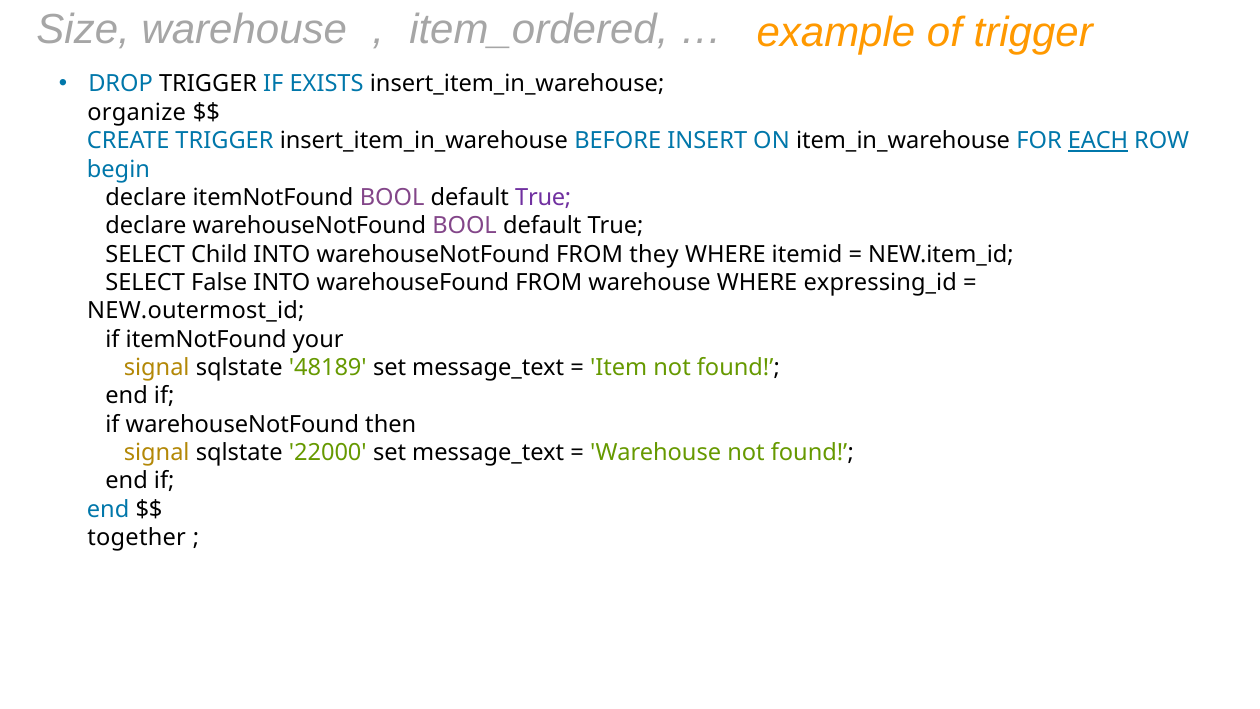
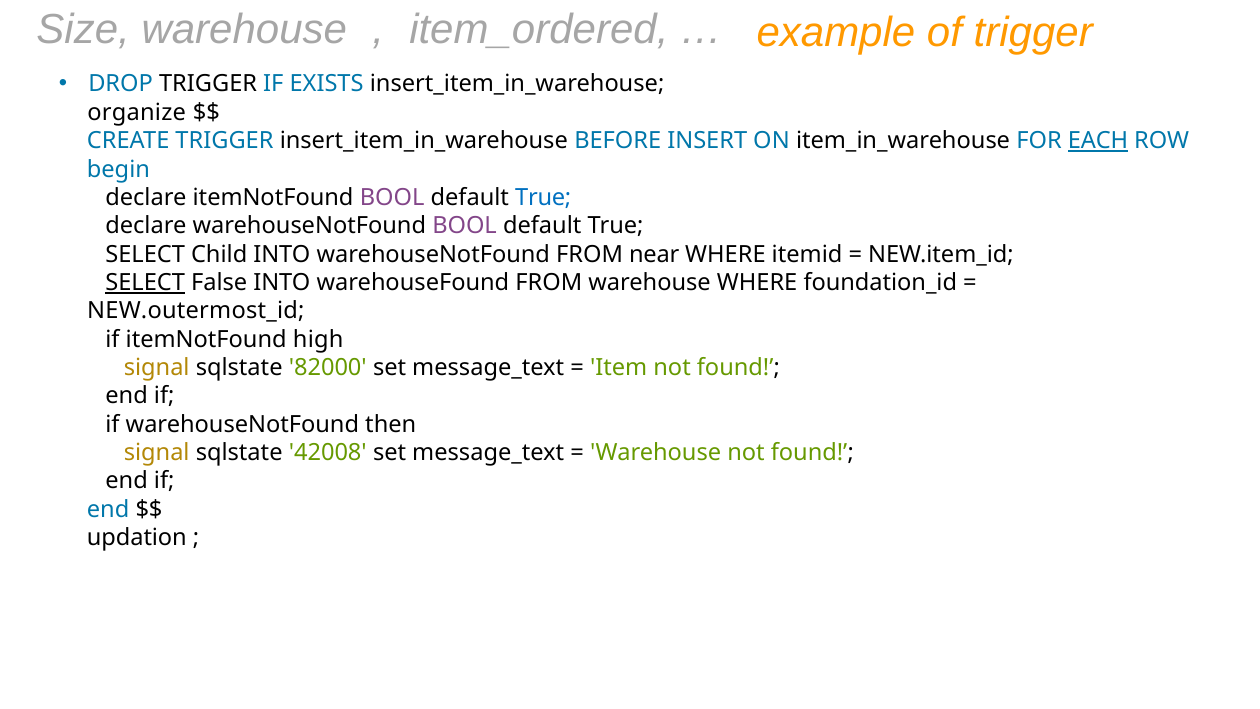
True at (543, 197) colour: purple -> blue
they: they -> near
SELECT at (145, 283) underline: none -> present
expressing_id: expressing_id -> foundation_id
your: your -> high
48189: 48189 -> 82000
22000: 22000 -> 42008
together: together -> updation
